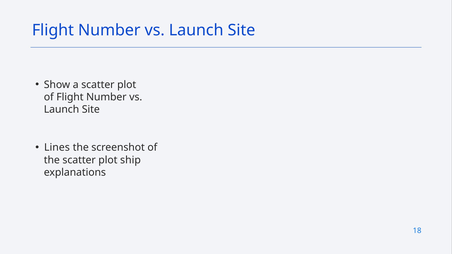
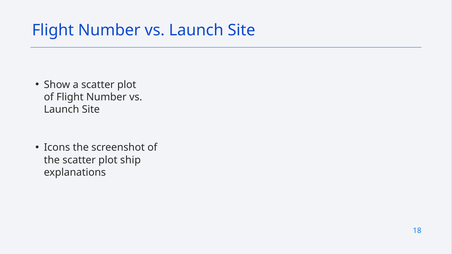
Lines: Lines -> Icons
